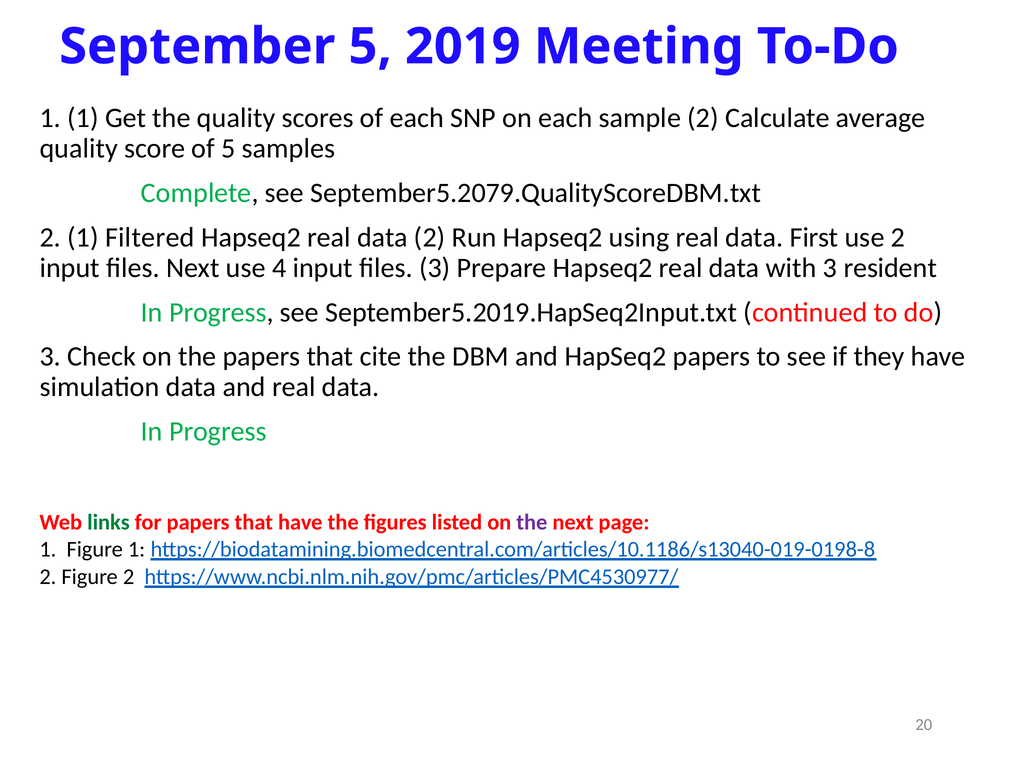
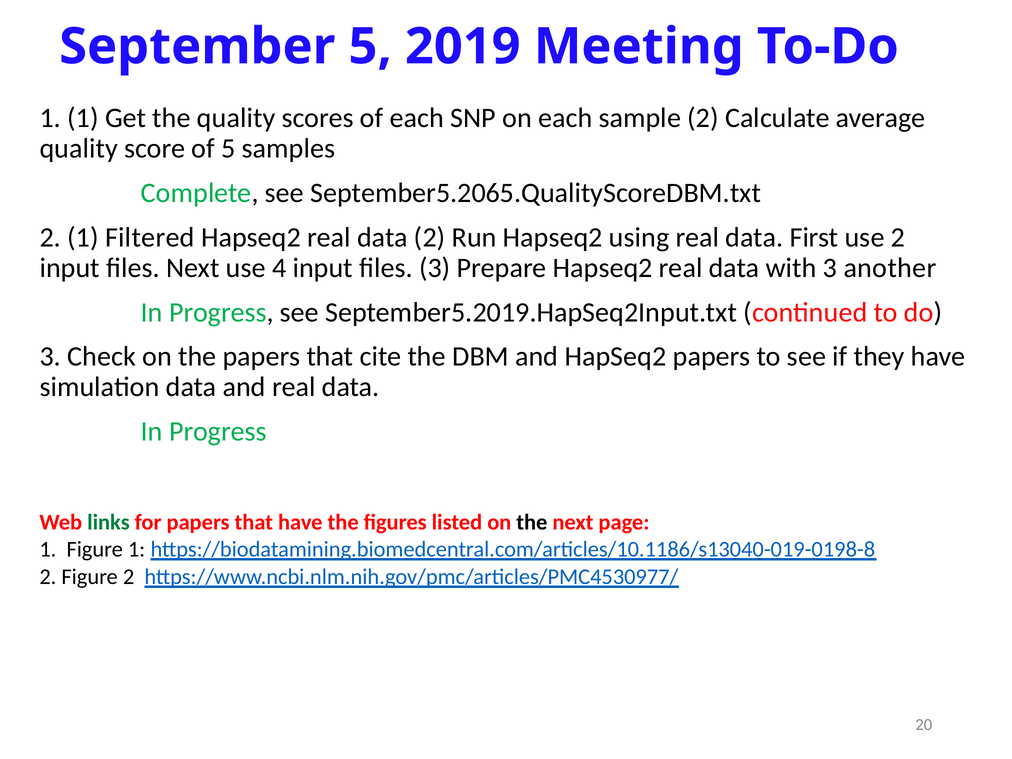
September5.2079.QualityScoreDBM.txt: September5.2079.QualityScoreDBM.txt -> September5.2065.QualityScoreDBM.txt
resident: resident -> another
the at (532, 523) colour: purple -> black
